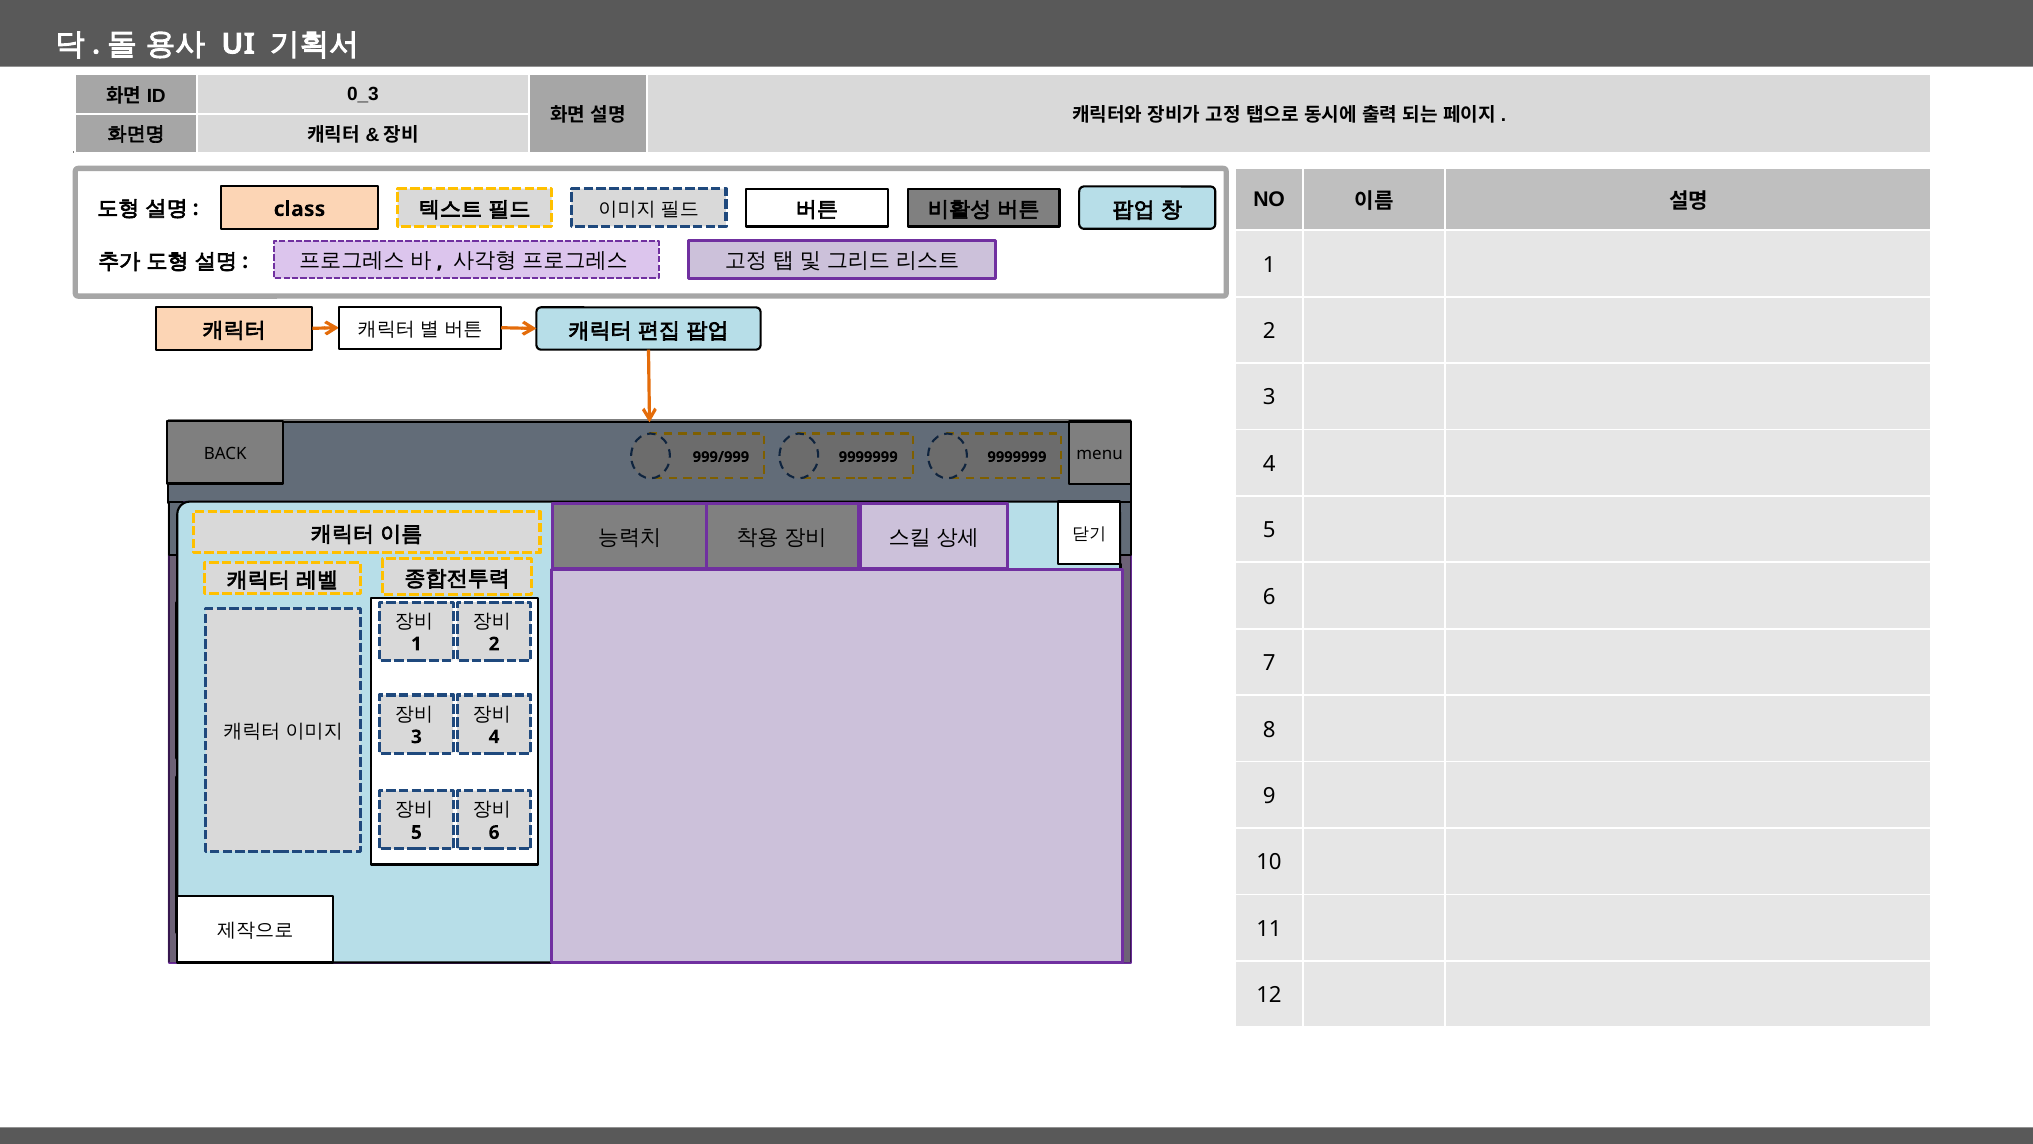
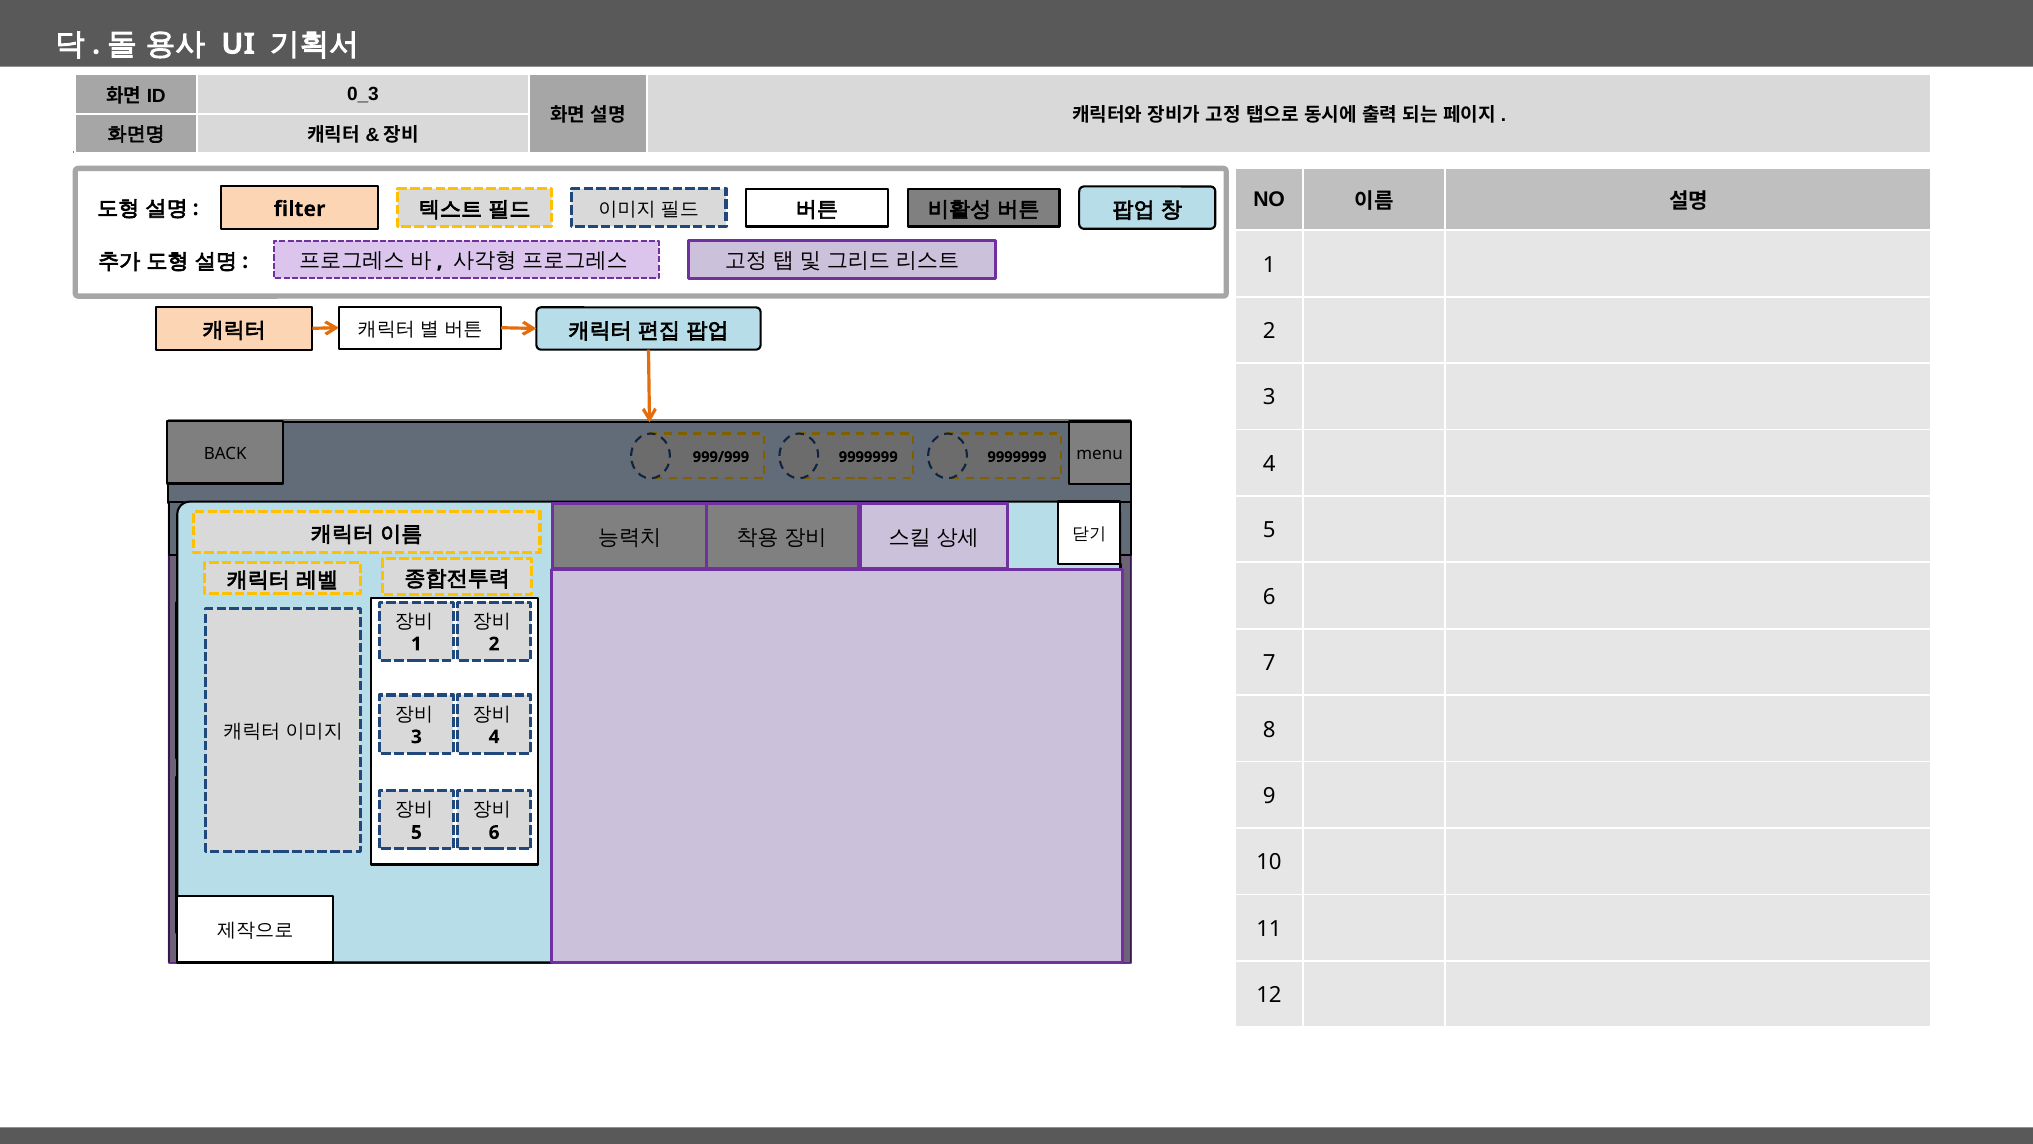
class at (299, 209): class -> filter
